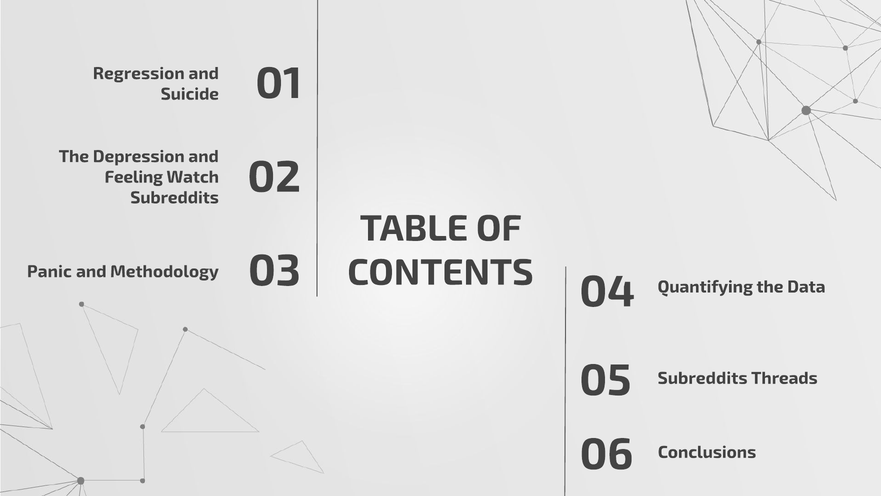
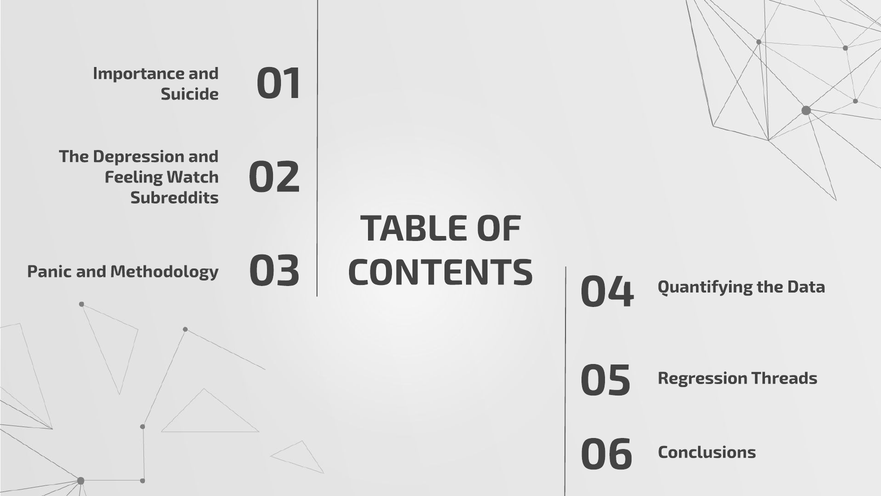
Regression: Regression -> Importance
Subreddits at (703, 378): Subreddits -> Regression
